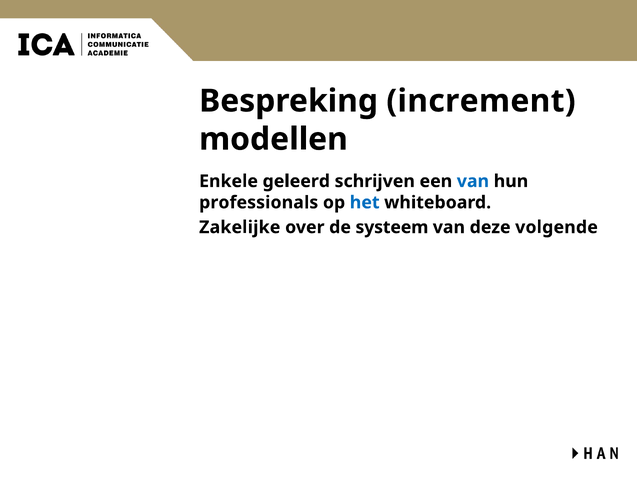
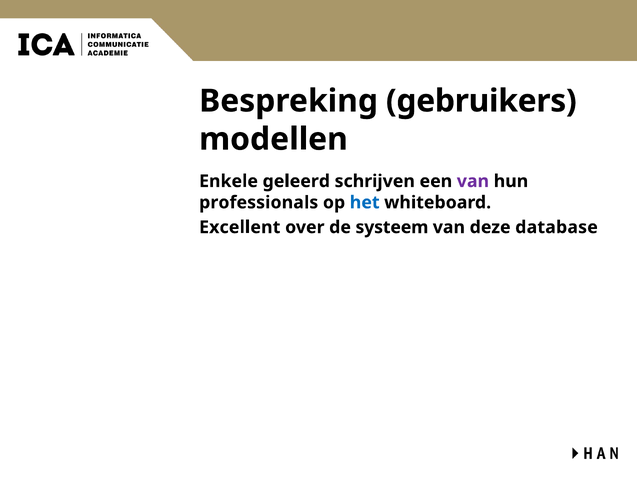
increment: increment -> gebruikers
van at (473, 181) colour: blue -> purple
Zakelijke: Zakelijke -> Excellent
volgende: volgende -> database
